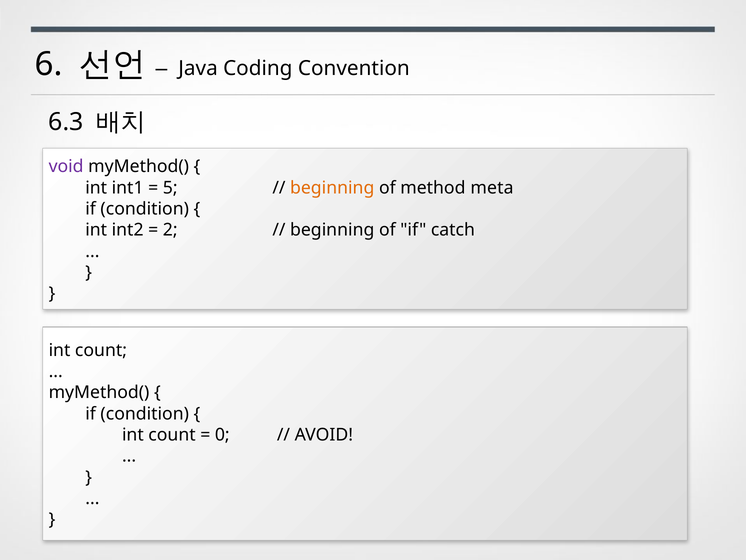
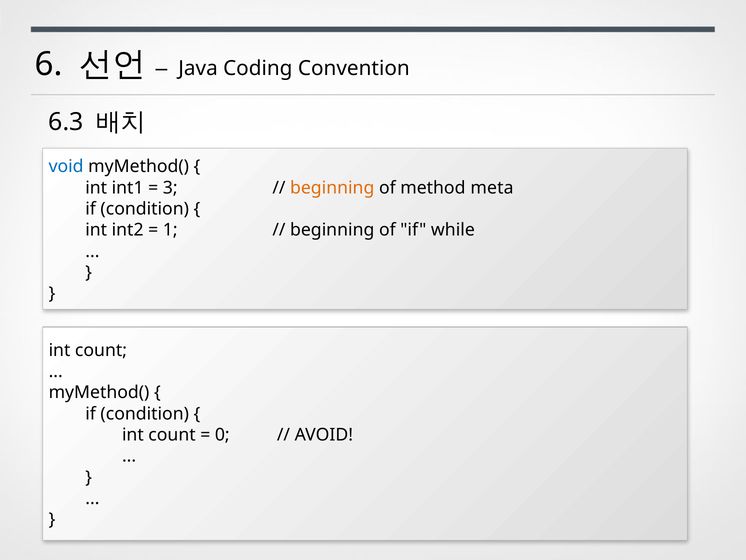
void colour: purple -> blue
5: 5 -> 3
2: 2 -> 1
catch: catch -> while
